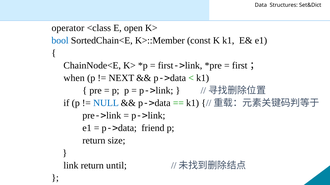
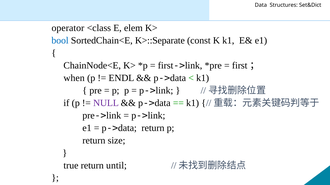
open: open -> elem
K>::Member: K>::Member -> K>::Separate
NEXT: NEXT -> ENDL
NULL colour: blue -> purple
p->data friend: friend -> return
link: link -> true
